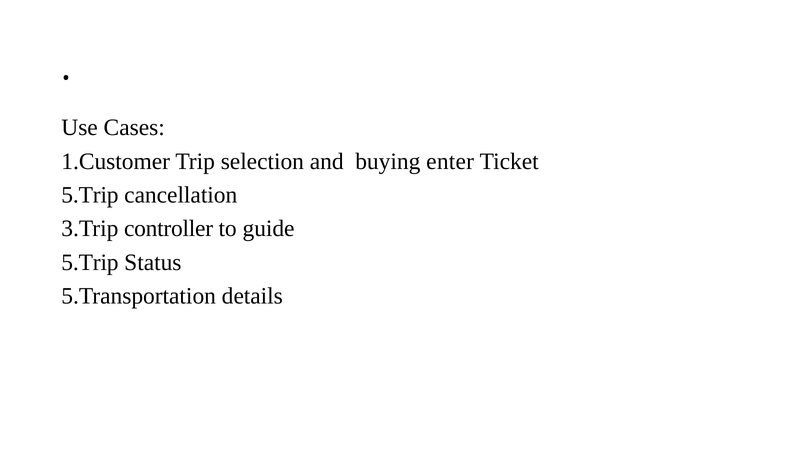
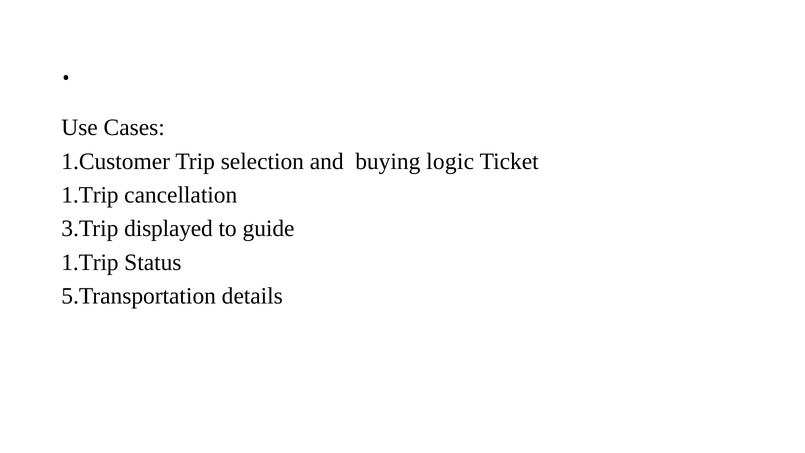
enter: enter -> logic
5.Trip at (90, 195): 5.Trip -> 1.Trip
controller: controller -> displayed
5.Trip at (90, 262): 5.Trip -> 1.Trip
